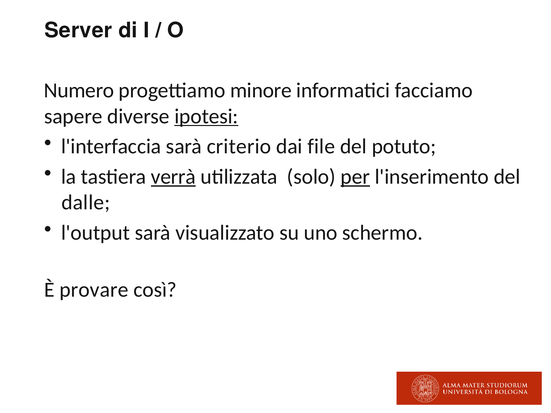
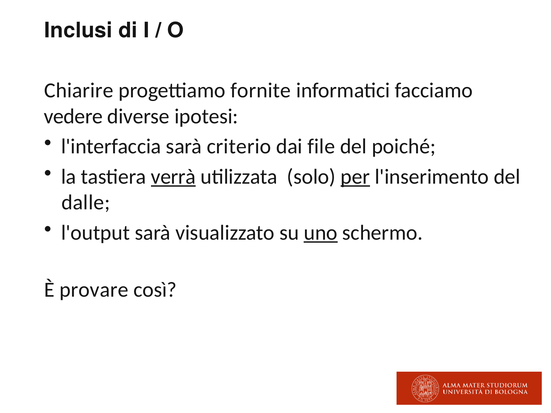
Server: Server -> Inclusi
Numero: Numero -> Chiarire
minore: minore -> fornite
sapere: sapere -> vedere
ipotesi underline: present -> none
potuto: potuto -> poiché
uno underline: none -> present
